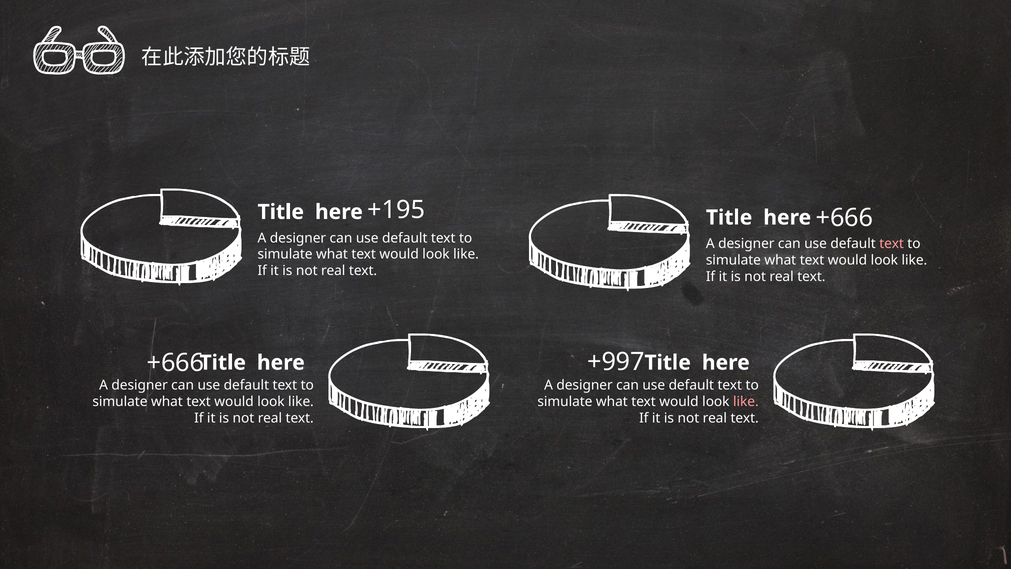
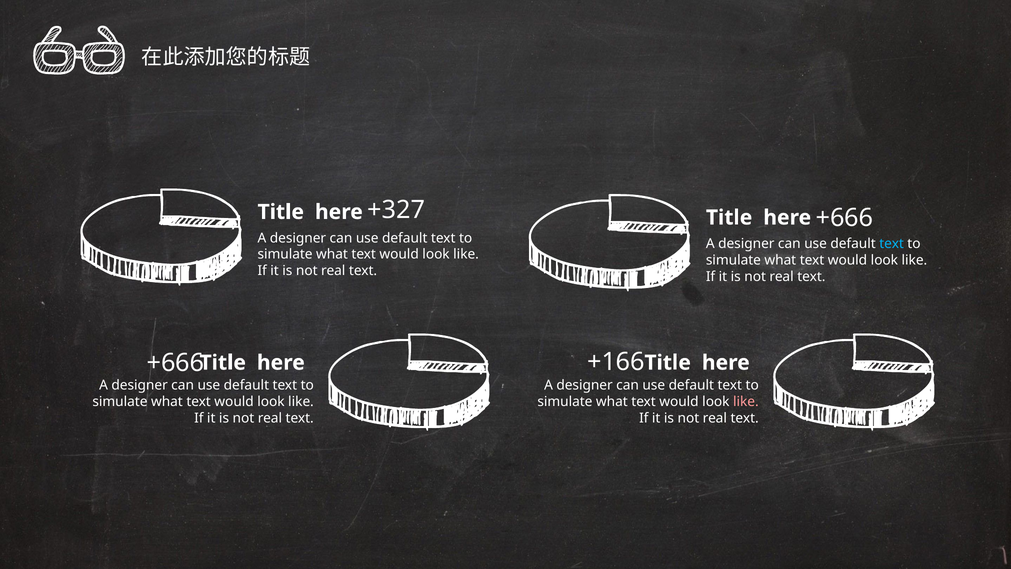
+195: +195 -> +327
text at (892, 243) colour: pink -> light blue
+997: +997 -> +166
